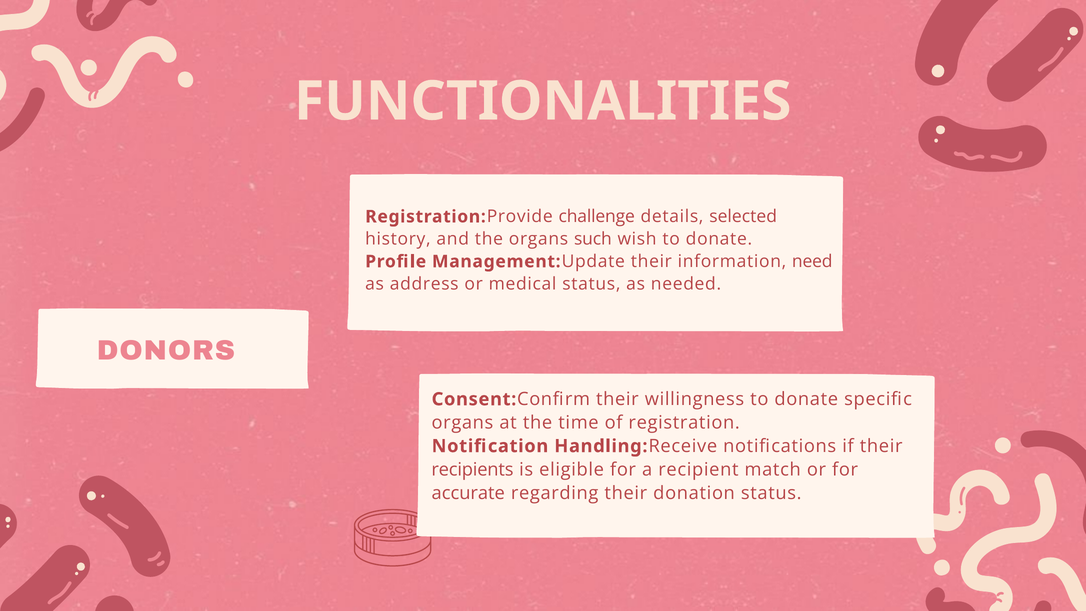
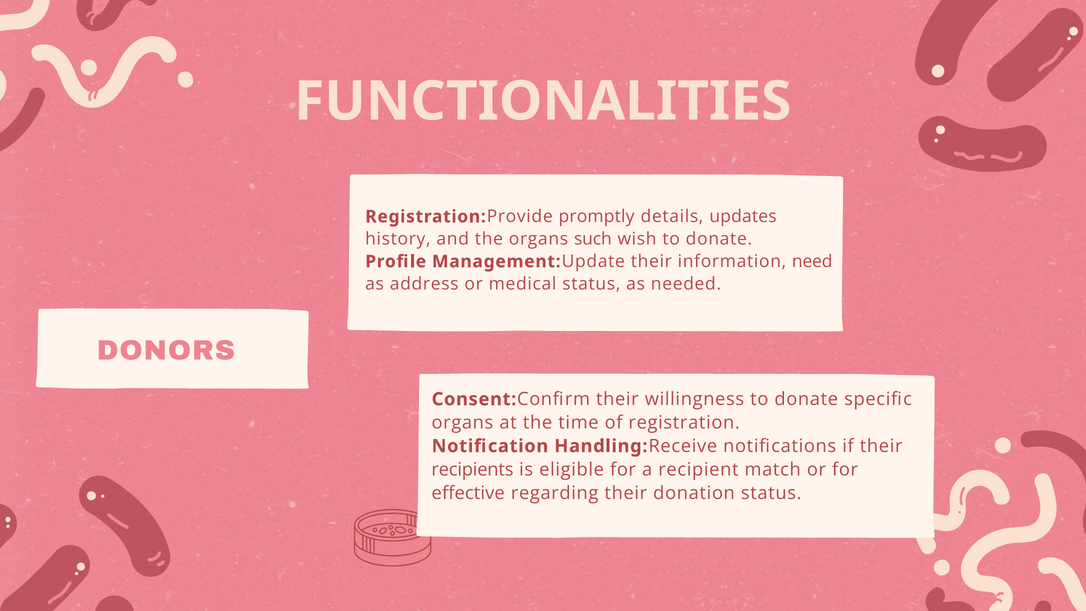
challenge: challenge -> promptly
selected: selected -> updates
accurate: accurate -> effective
